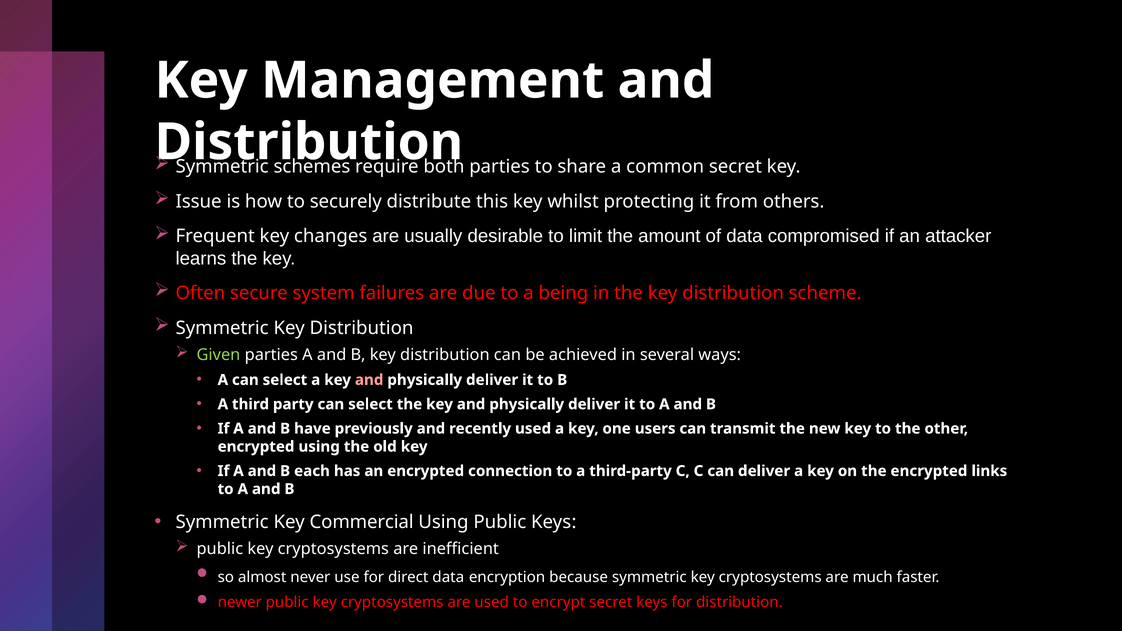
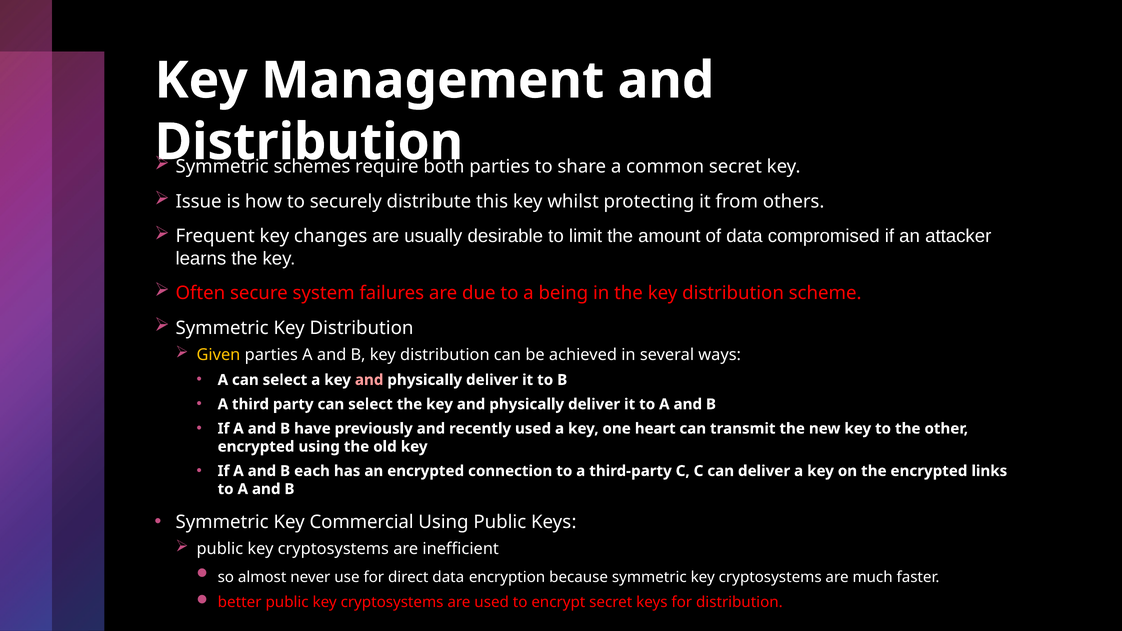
Given colour: light green -> yellow
users: users -> heart
newer: newer -> better
